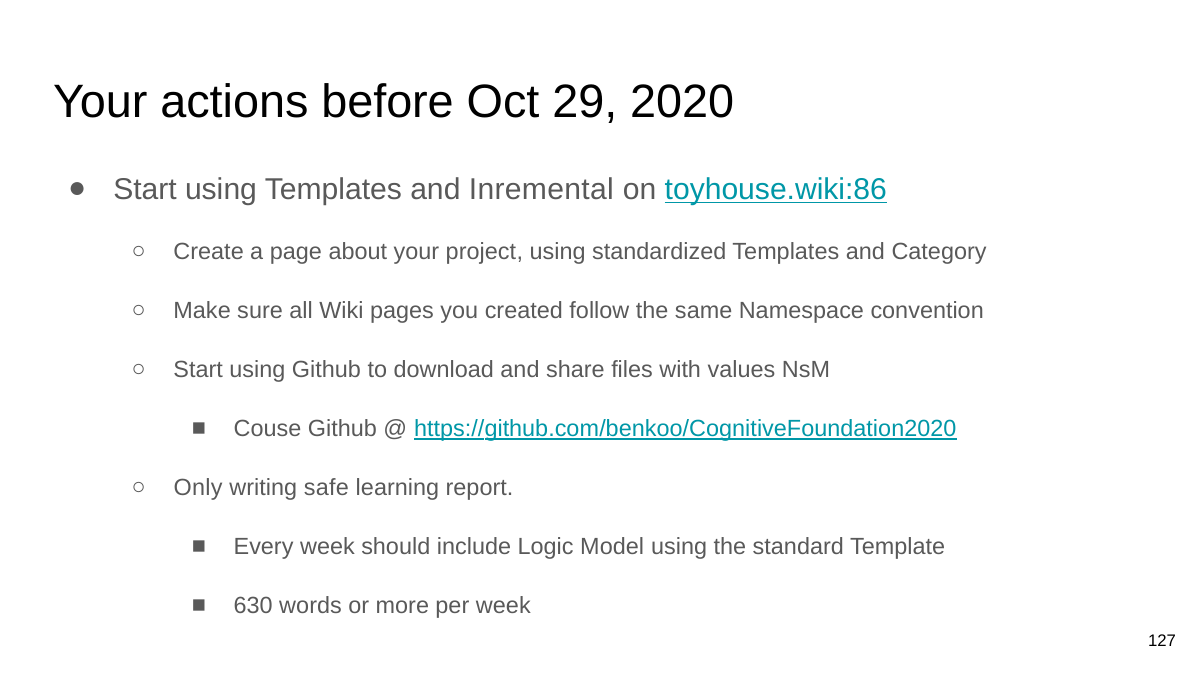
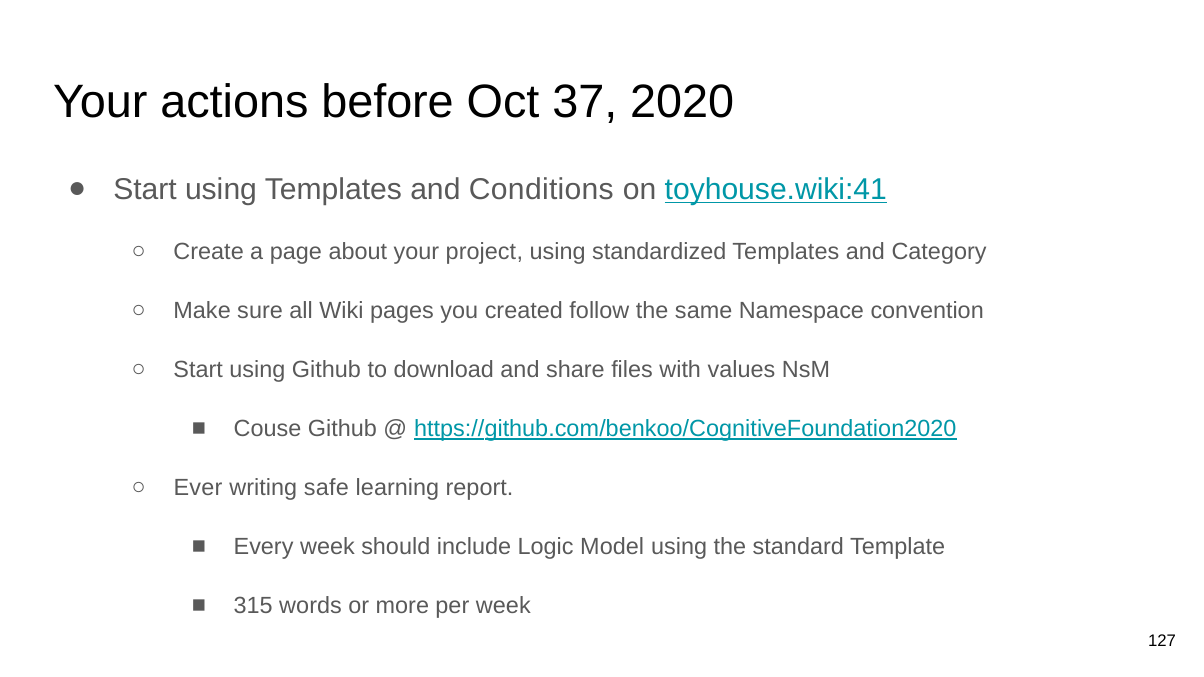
29: 29 -> 37
Inremental: Inremental -> Conditions
toyhouse.wiki:86: toyhouse.wiki:86 -> toyhouse.wiki:41
Only: Only -> Ever
630: 630 -> 315
